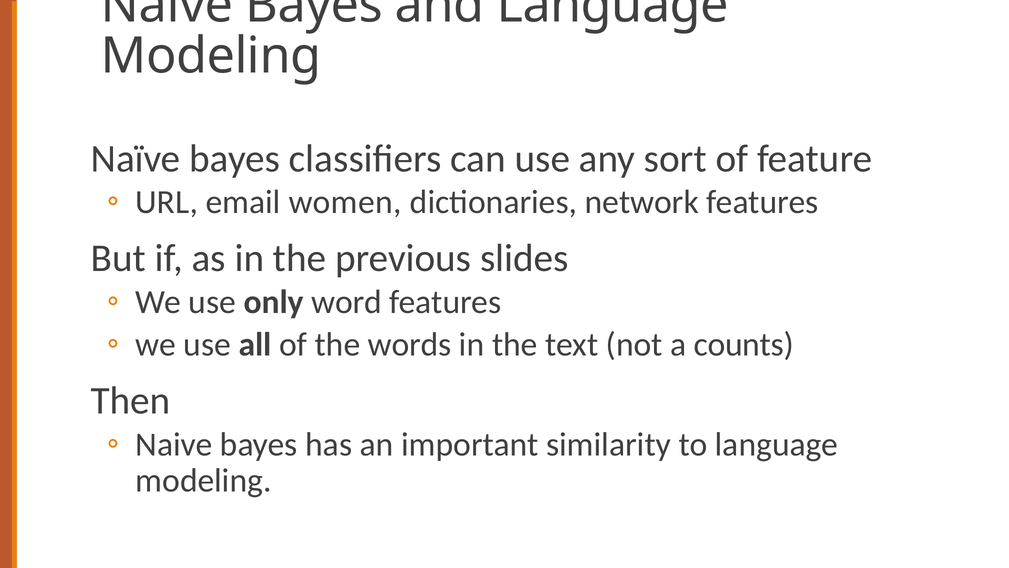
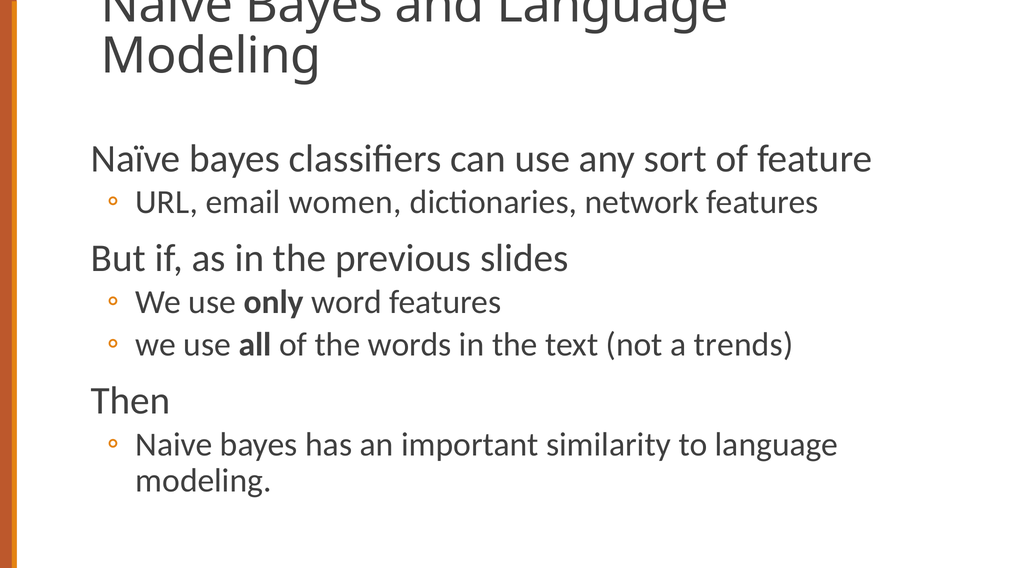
counts: counts -> trends
